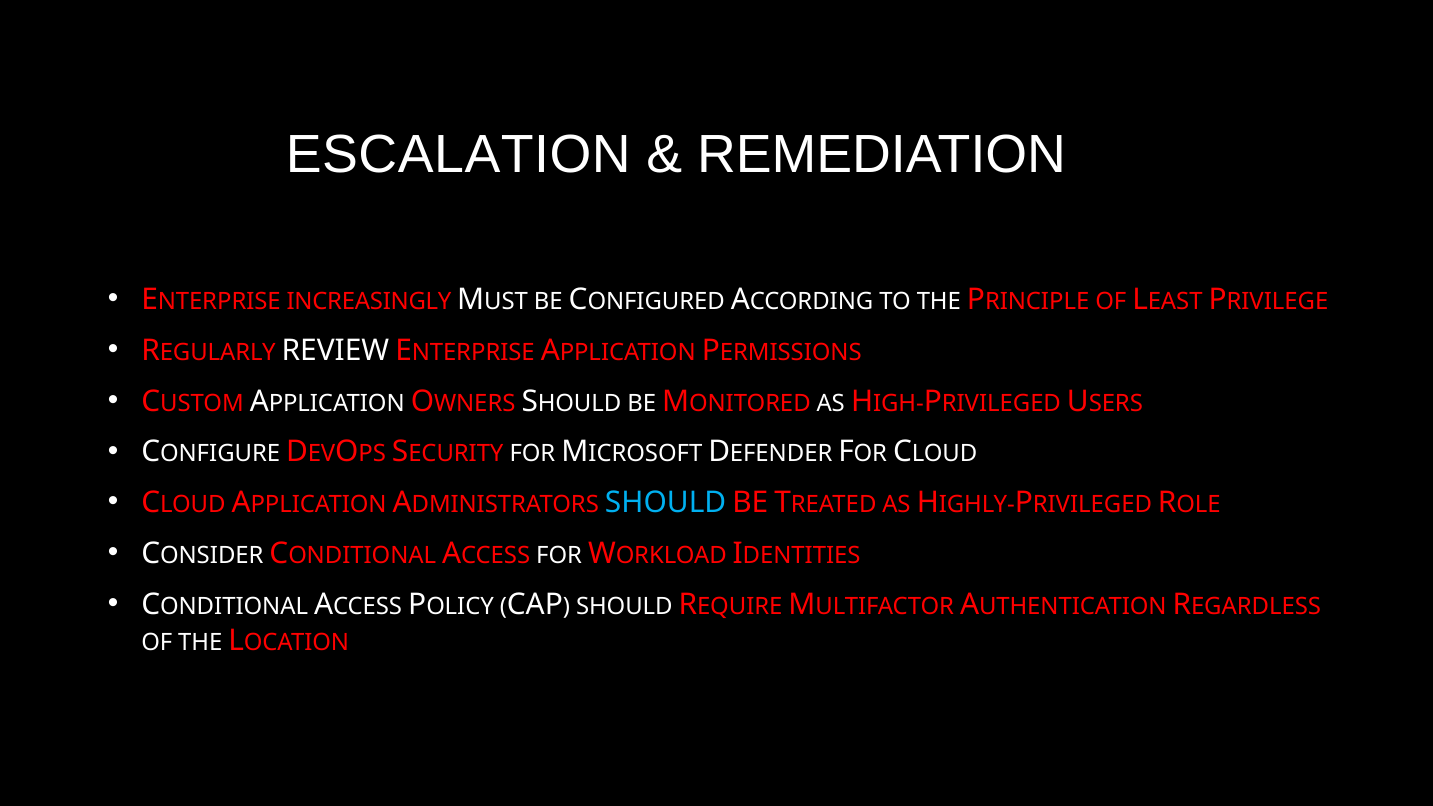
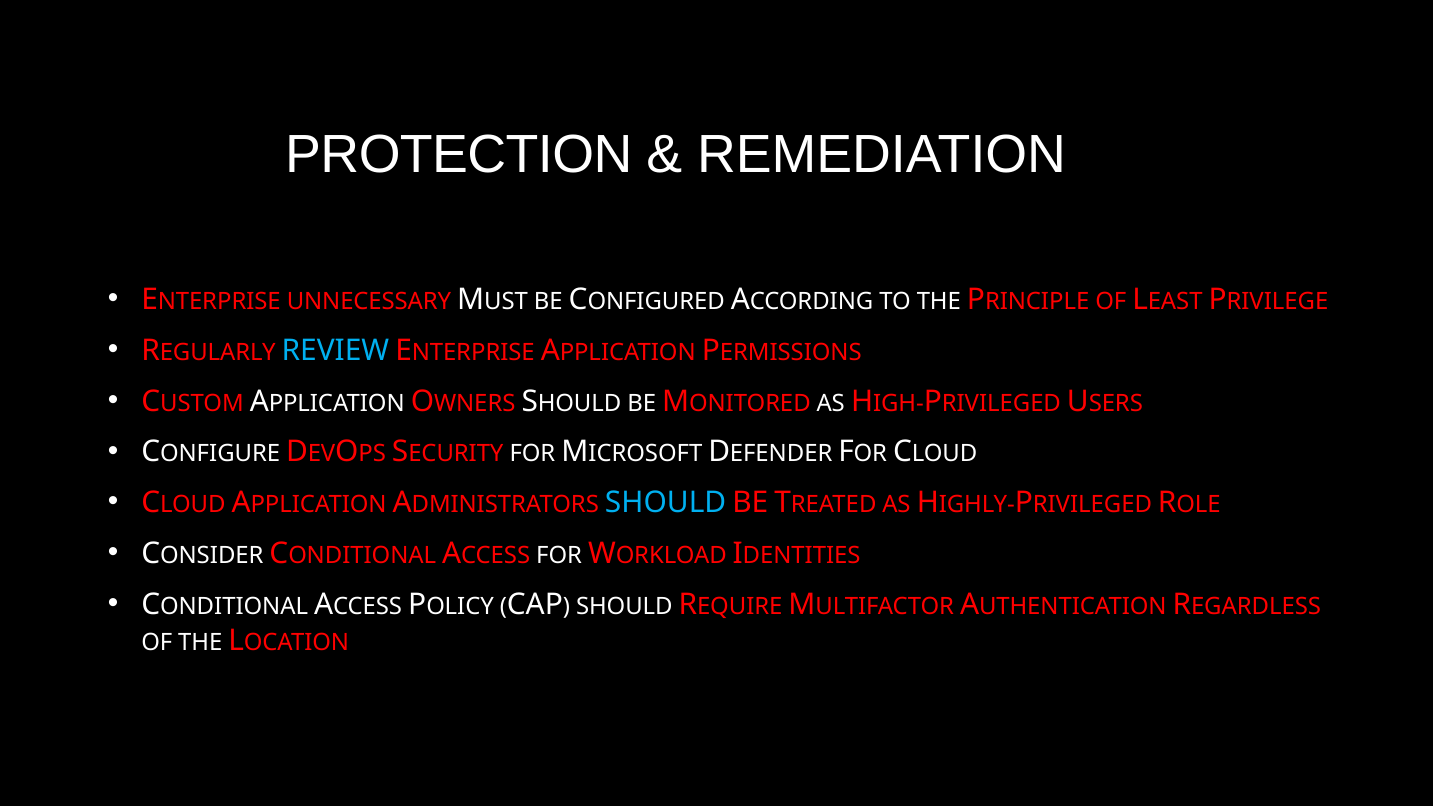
ESCALATION: ESCALATION -> PROTECTION
INCREASINGLY: INCREASINGLY -> UNNECESSARY
REVIEW colour: white -> light blue
